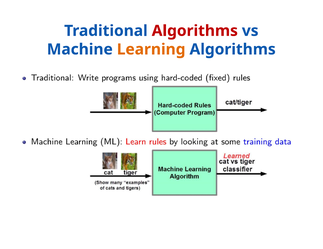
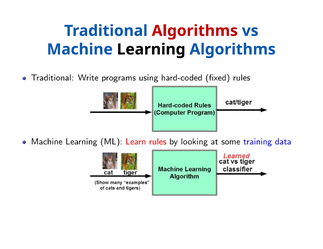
Learning colour: orange -> black
